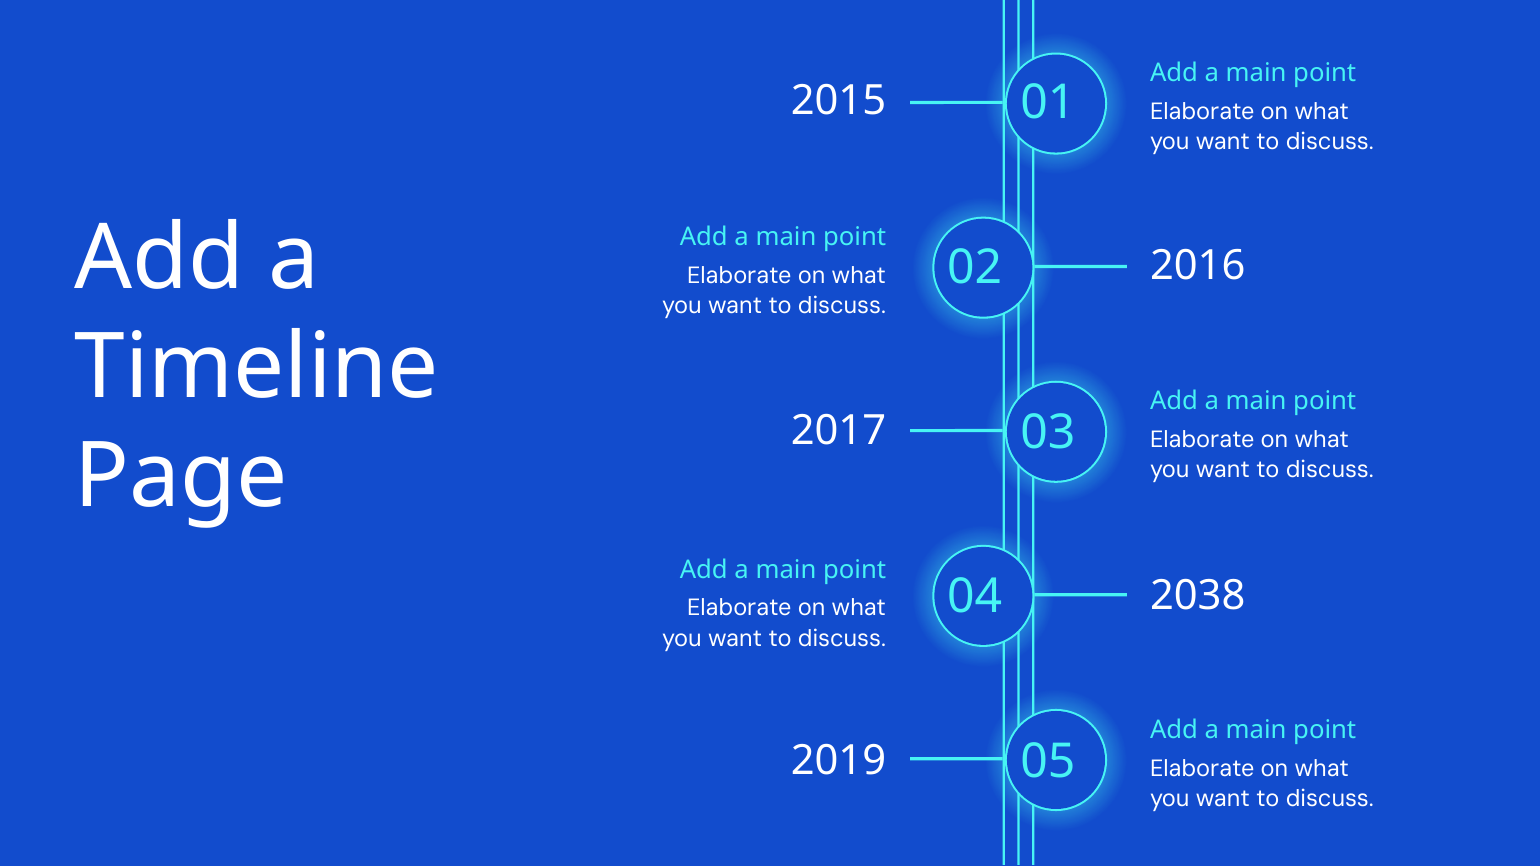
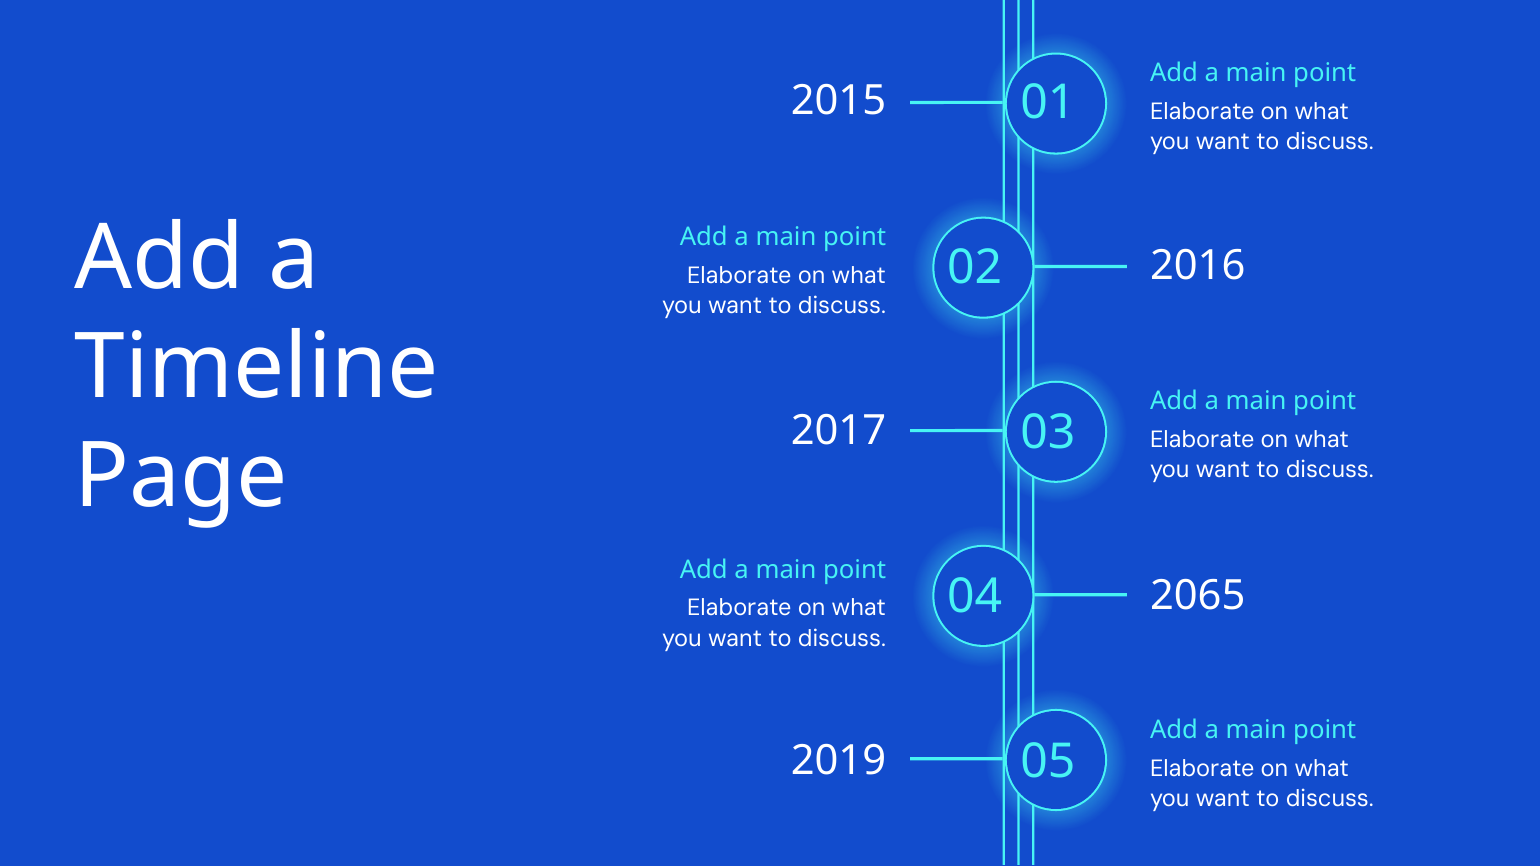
2038: 2038 -> 2065
